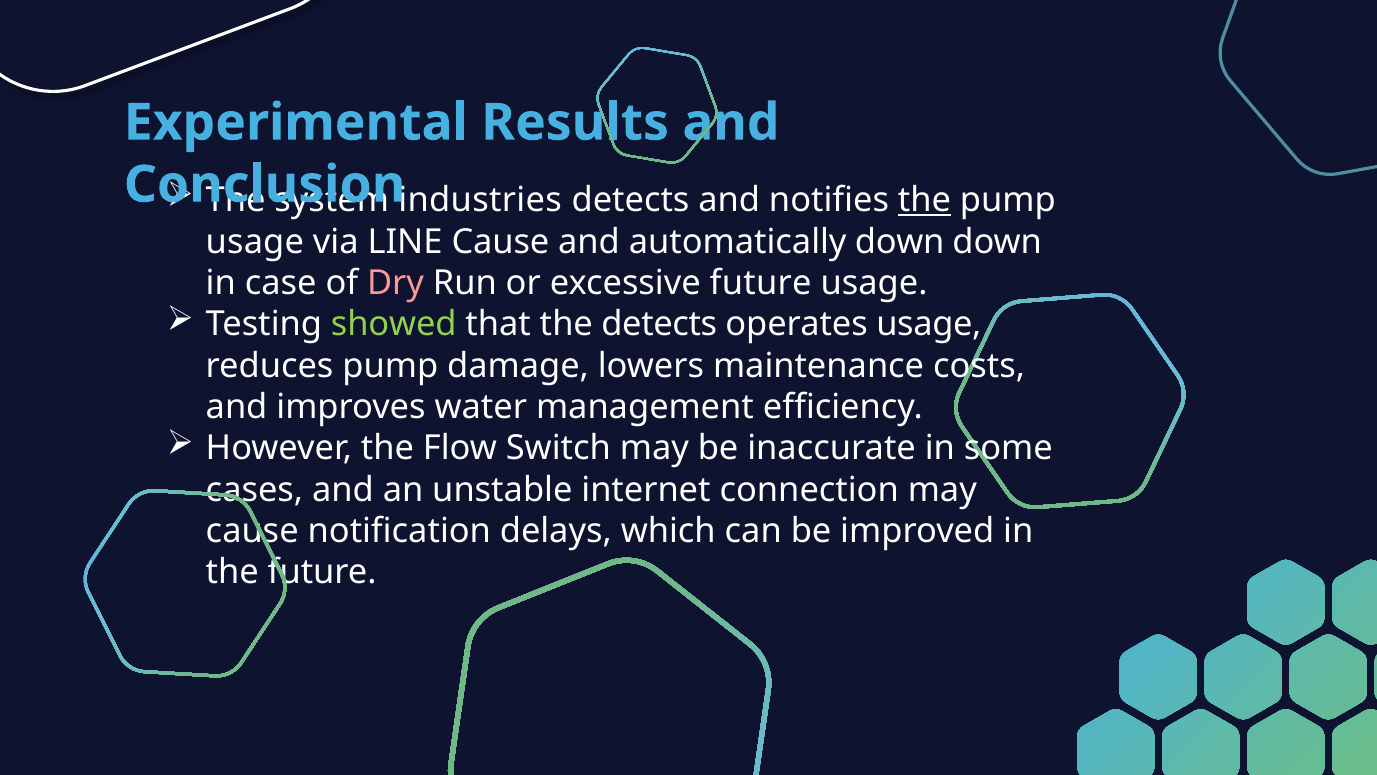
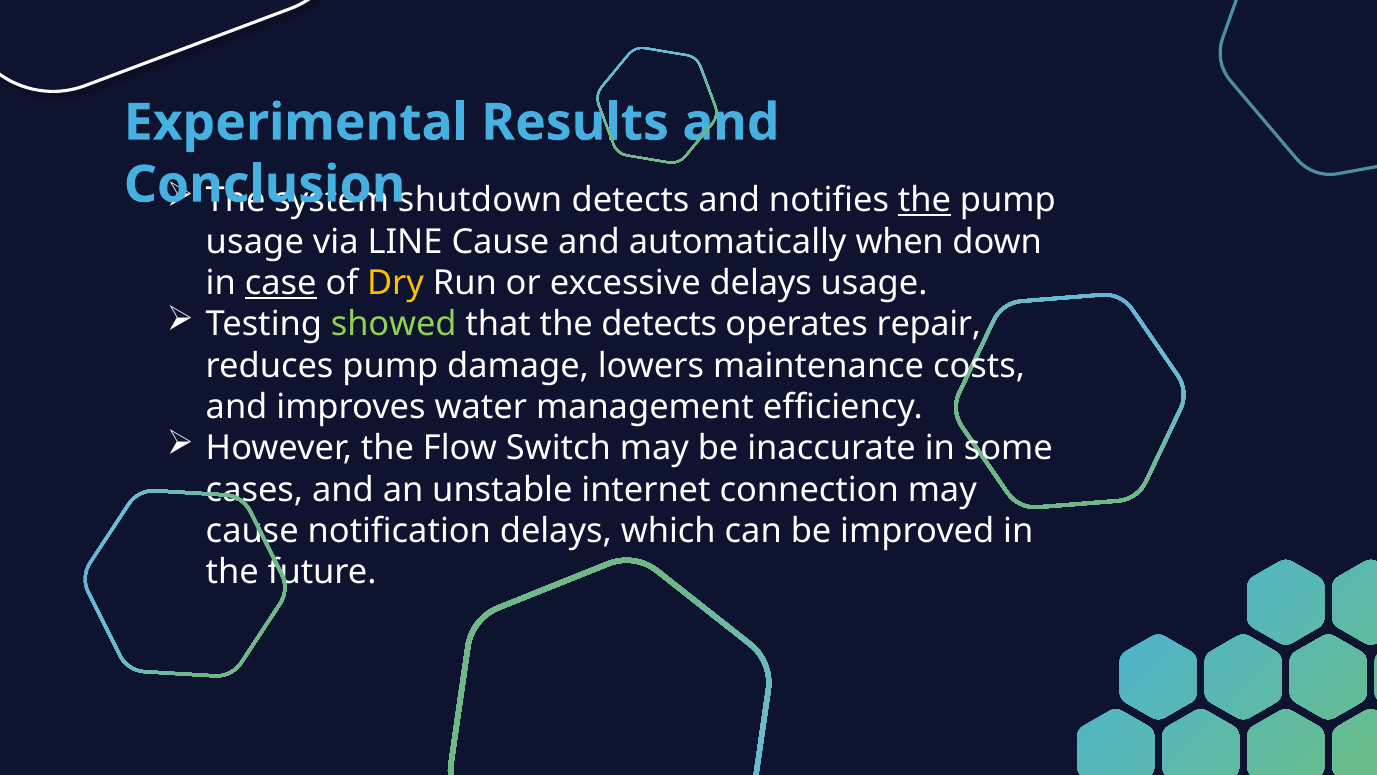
industries: industries -> shutdown
automatically down: down -> when
case underline: none -> present
Dry colour: pink -> yellow
excessive future: future -> delays
operates usage: usage -> repair
